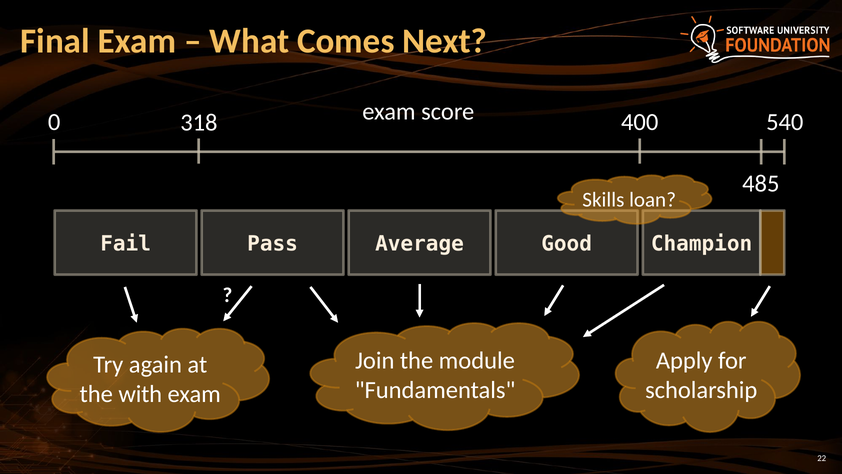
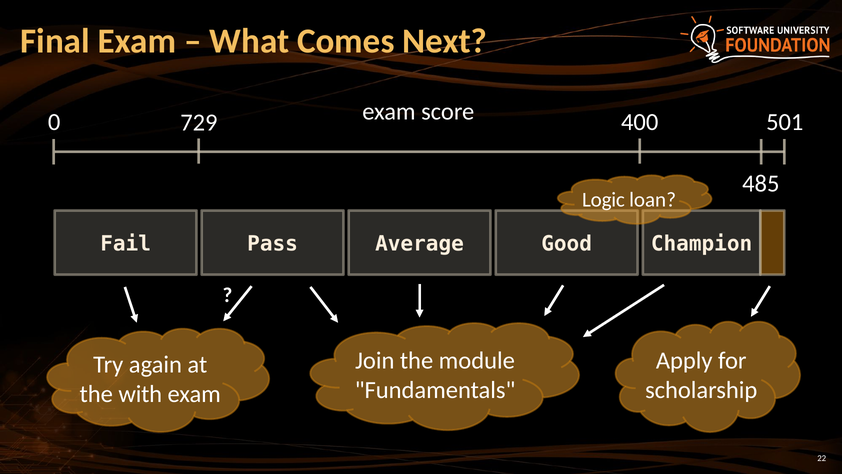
318: 318 -> 729
540: 540 -> 501
Skills: Skills -> Logic
